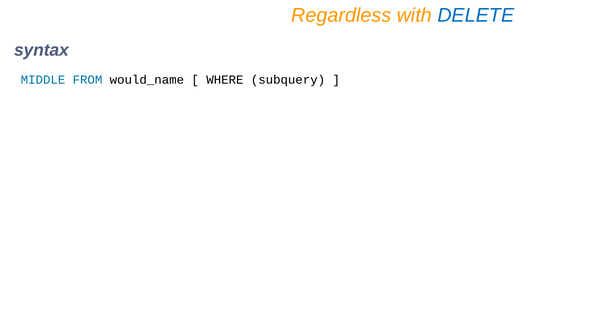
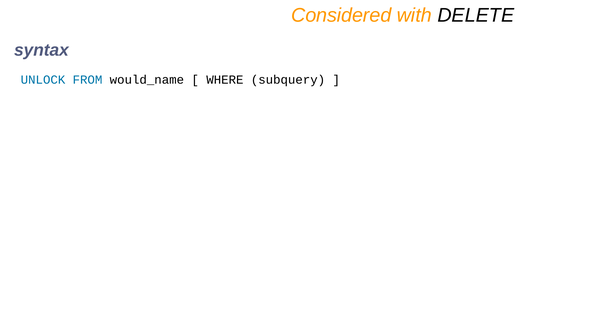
Regardless: Regardless -> Considered
DELETE colour: blue -> black
MIDDLE: MIDDLE -> UNLOCK
